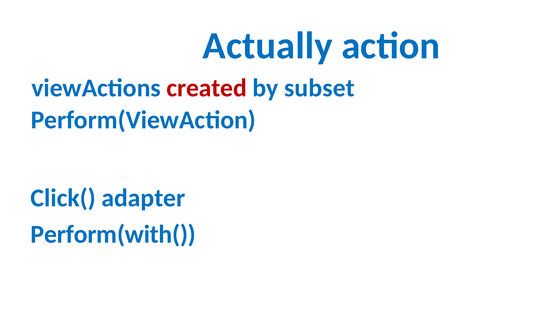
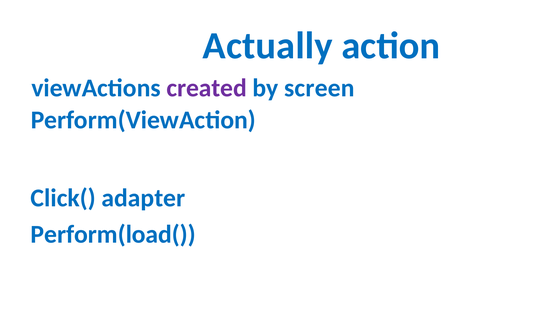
created colour: red -> purple
subset: subset -> screen
Perform(with(: Perform(with( -> Perform(load(
